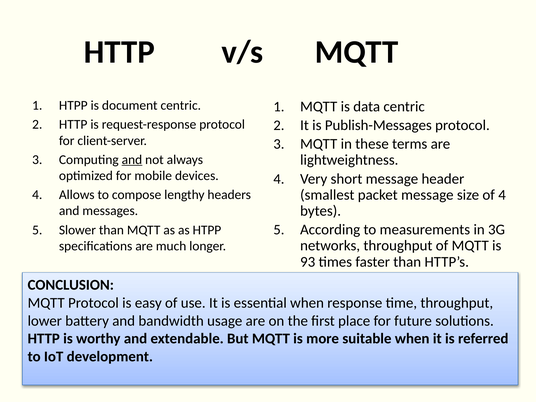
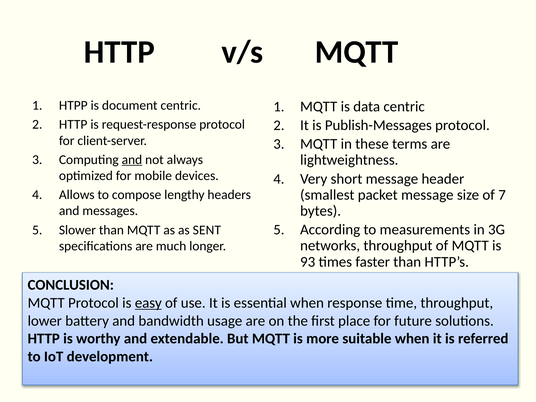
of 4: 4 -> 7
as HTPP: HTPP -> SENT
easy underline: none -> present
